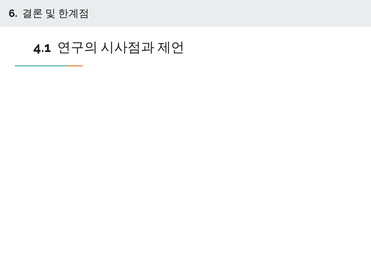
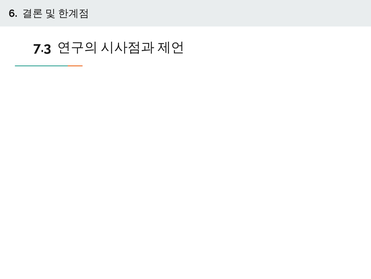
4.1: 4.1 -> 7.3
